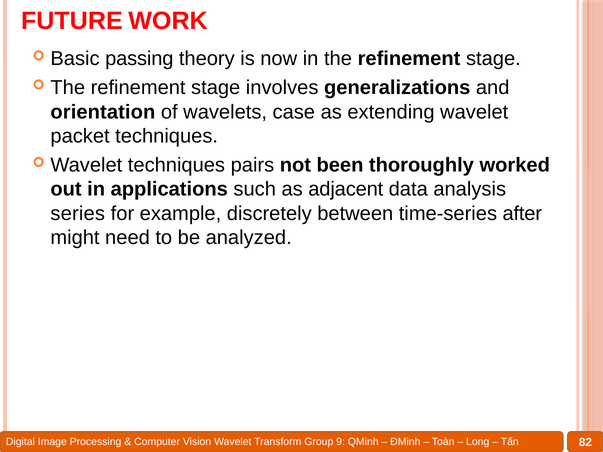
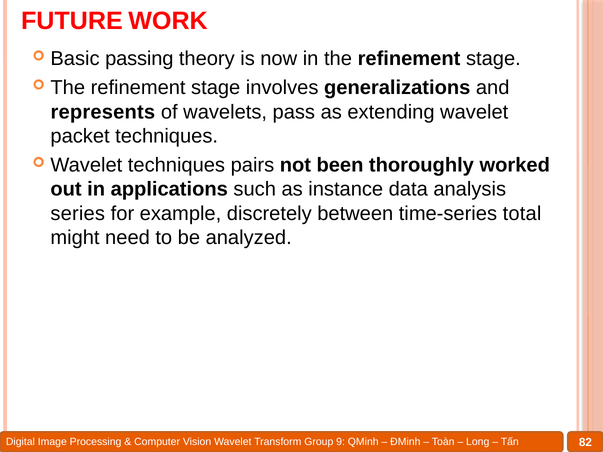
orientation: orientation -> represents
case: case -> pass
adjacent: adjacent -> instance
after: after -> total
